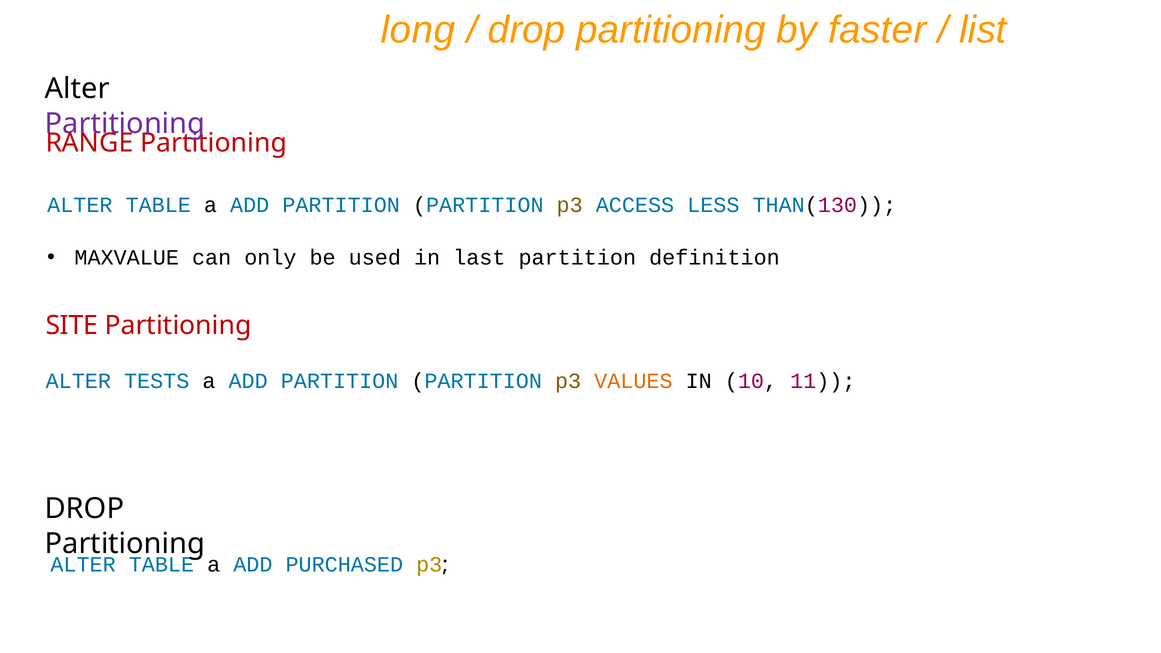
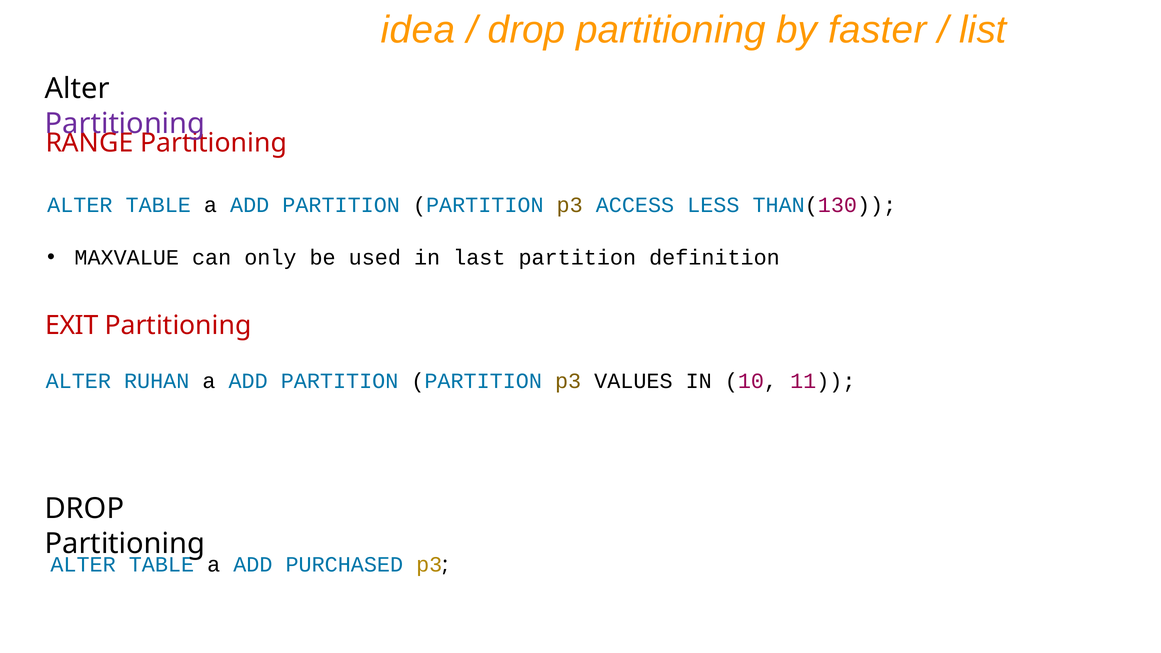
long: long -> idea
SITE: SITE -> EXIT
TESTS: TESTS -> RUHAN
VALUES colour: orange -> black
